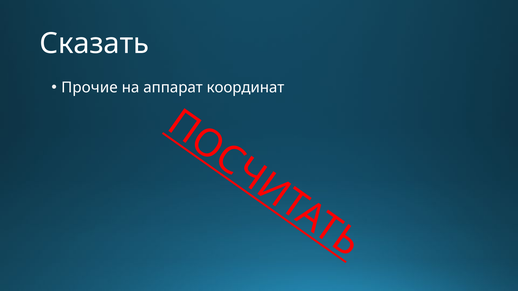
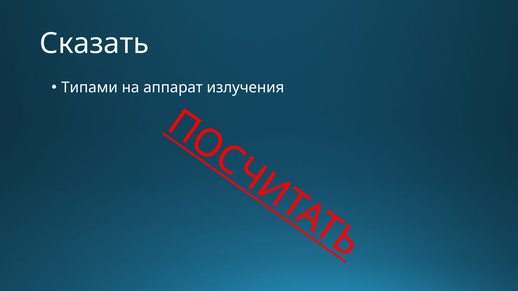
Прочие: Прочие -> Типами
координат: координат -> излучения
